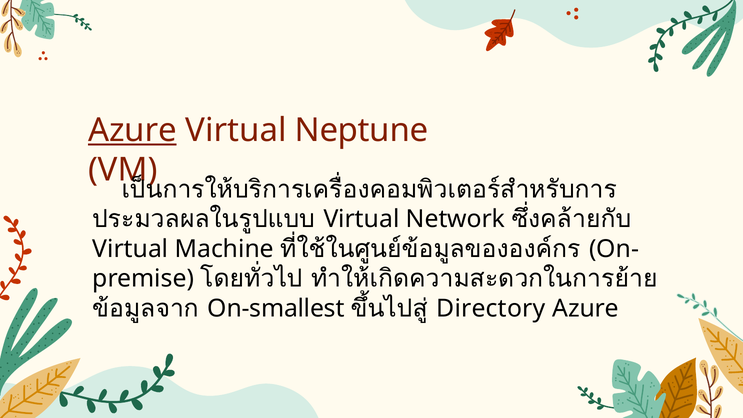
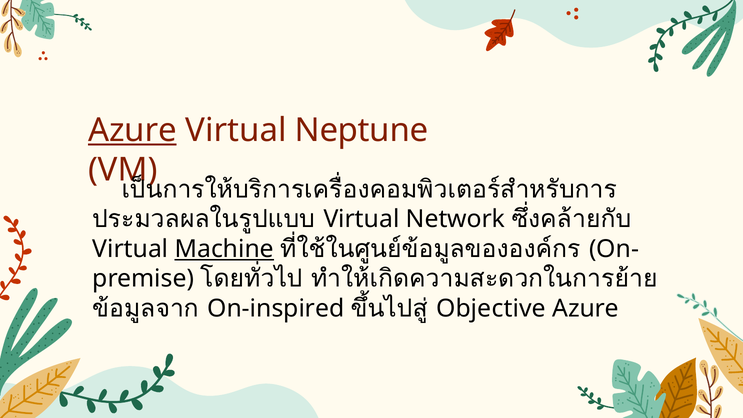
Machine underline: none -> present
On-smallest: On-smallest -> On-inspired
Directory: Directory -> Objective
